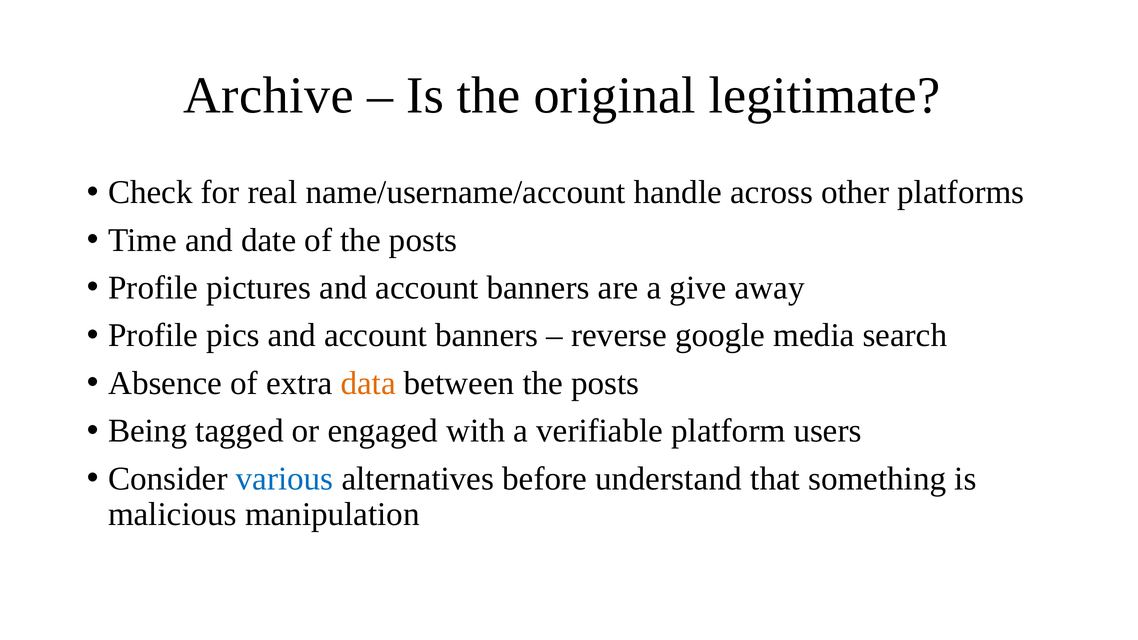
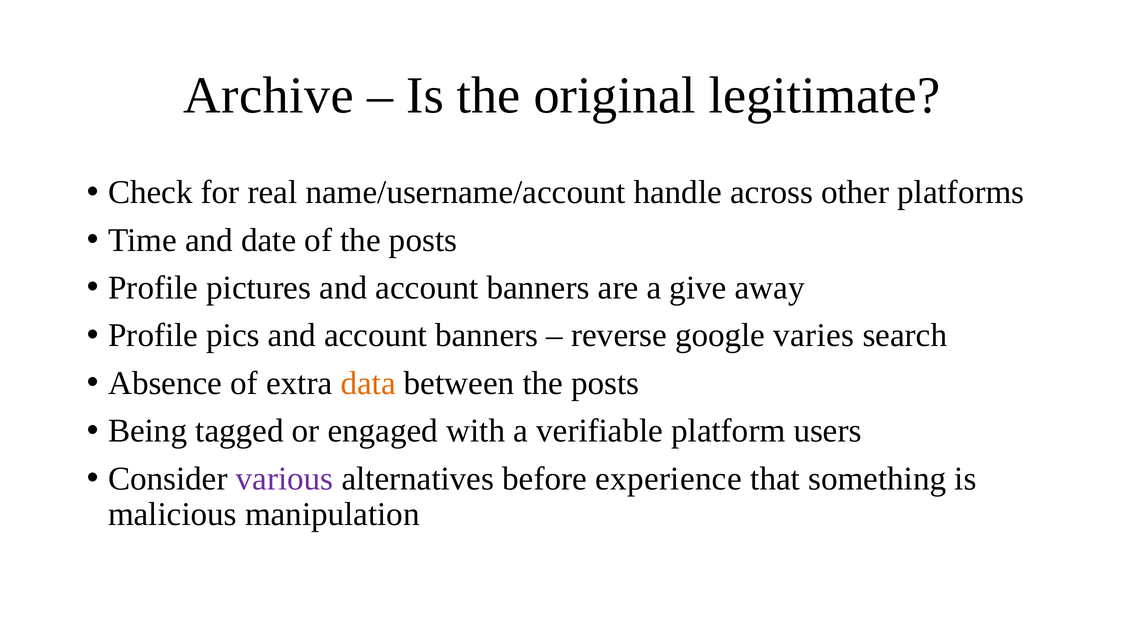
media: media -> varies
various colour: blue -> purple
understand: understand -> experience
